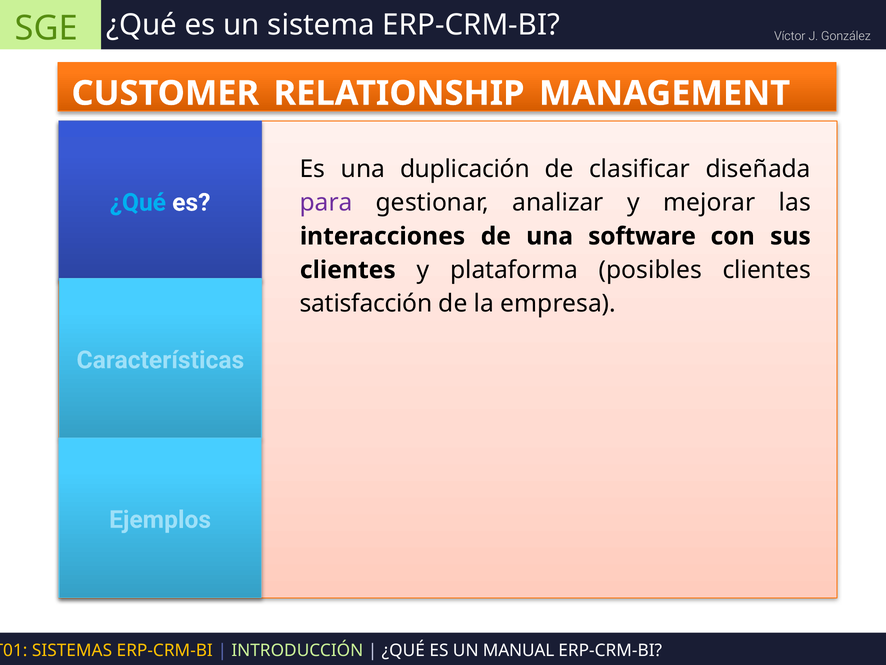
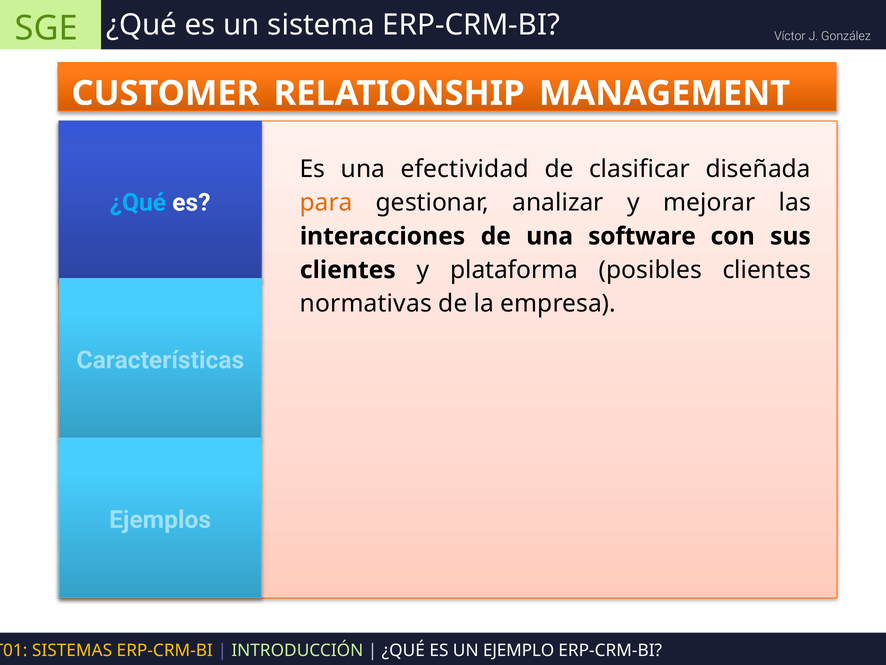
duplicación: duplicación -> efectividad
para colour: purple -> orange
satisfacción: satisfacción -> normativas
MANUAL: MANUAL -> EJEMPLO
